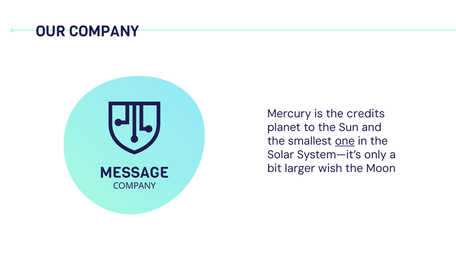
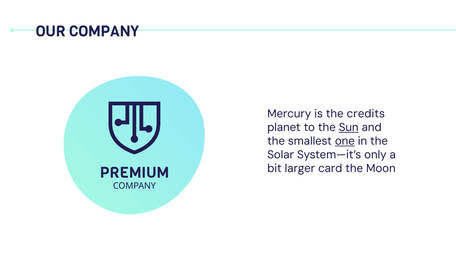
Sun underline: none -> present
wish: wish -> card
MESSAGE: MESSAGE -> PREMIUM
